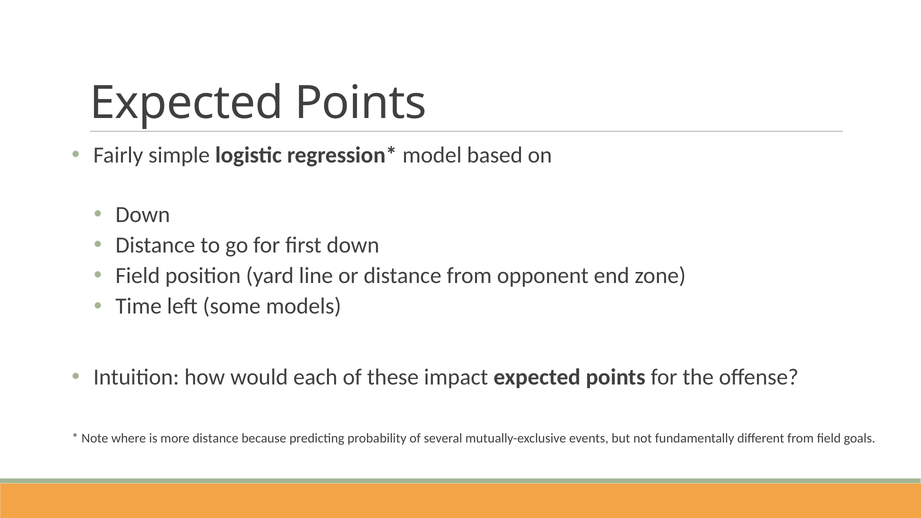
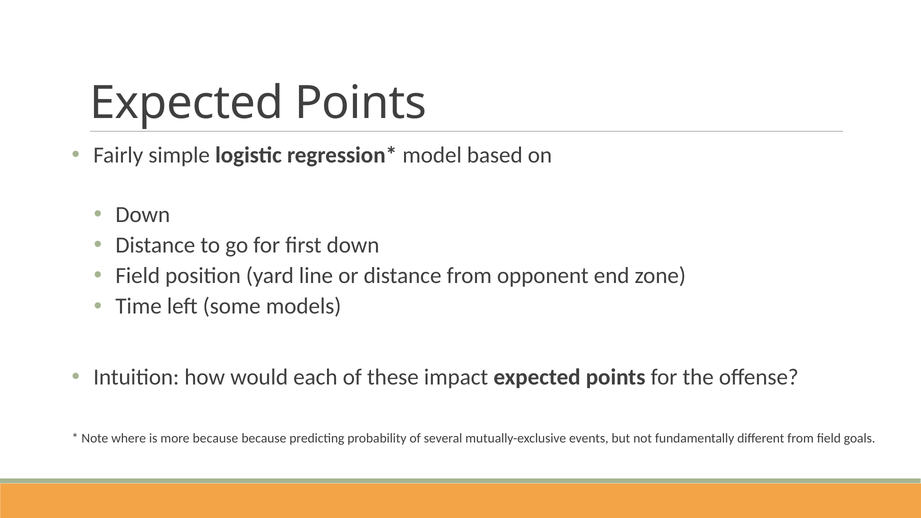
more distance: distance -> because
